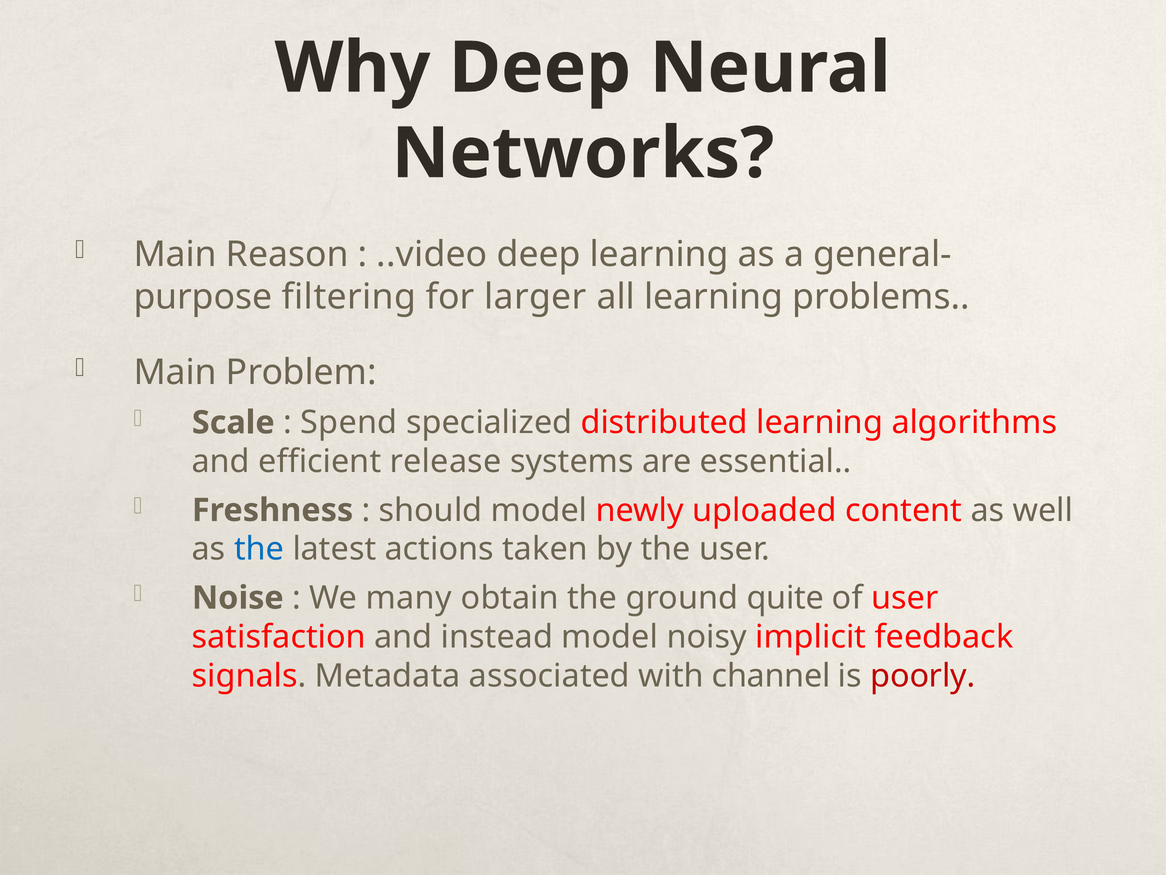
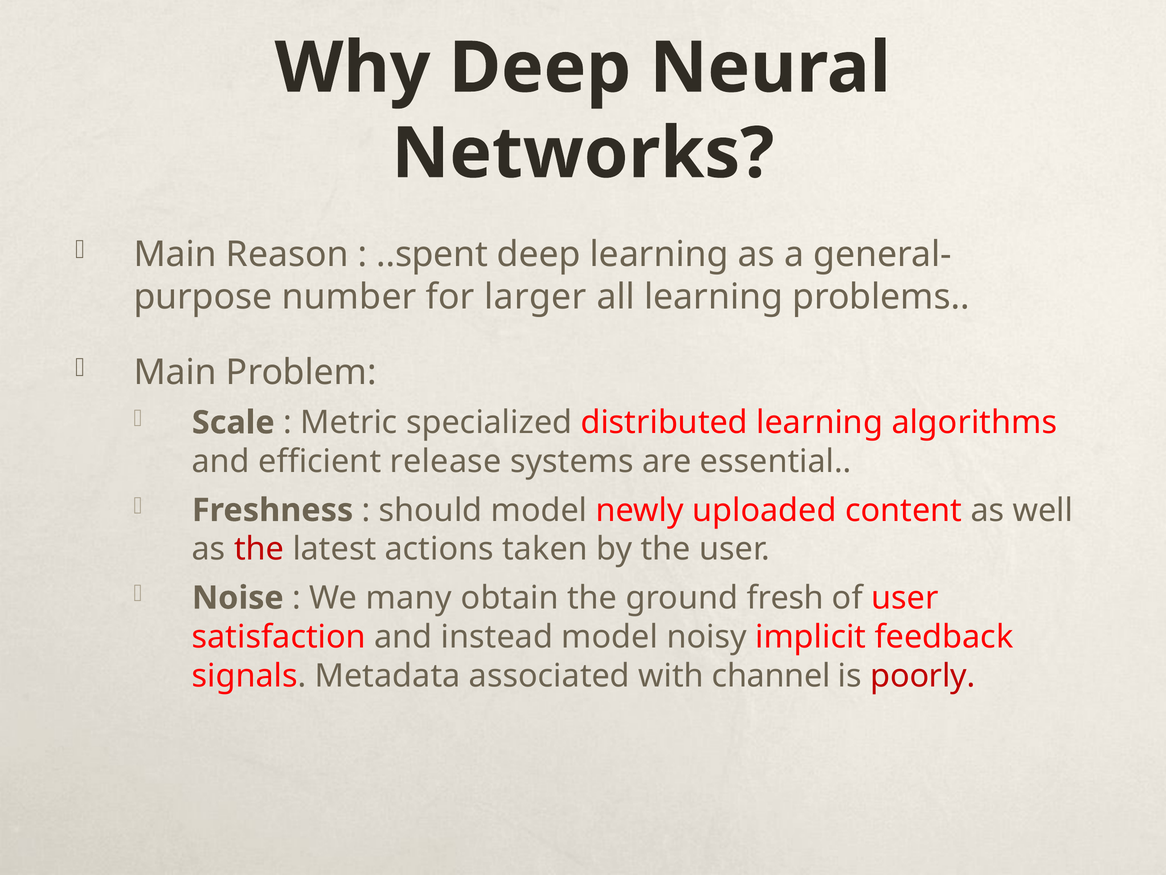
..video: ..video -> ..spent
filtering: filtering -> number
Spend: Spend -> Metric
the at (259, 549) colour: blue -> red
quite: quite -> fresh
